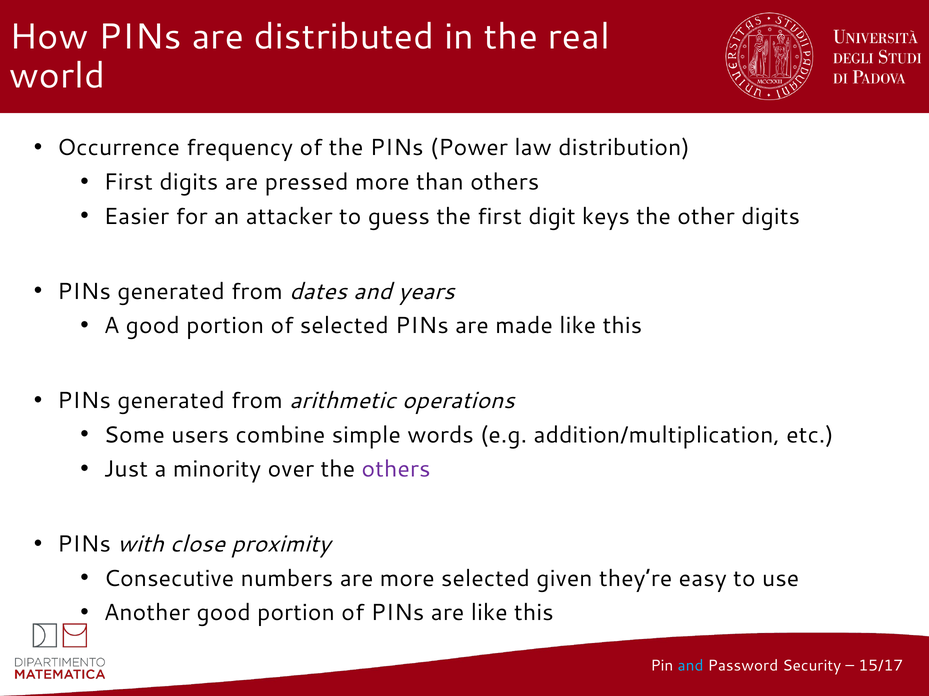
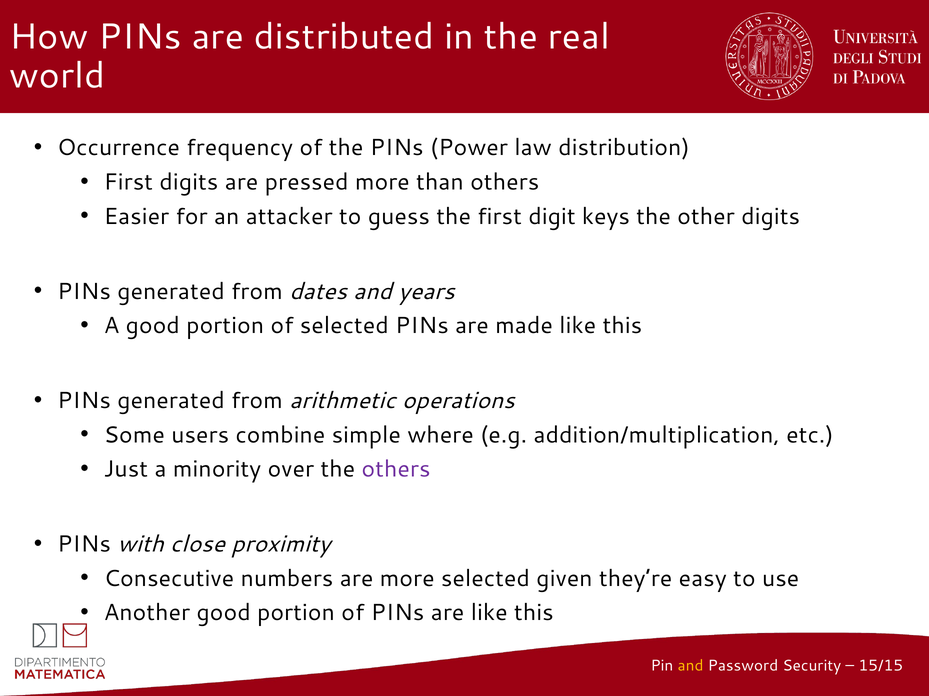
words: words -> where
and at (691, 666) colour: light blue -> yellow
15/17: 15/17 -> 15/15
